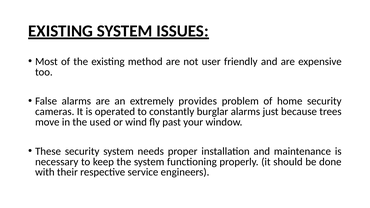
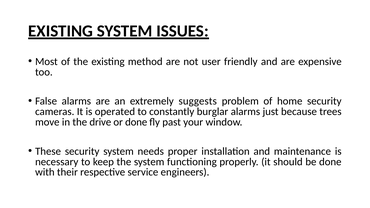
provides: provides -> suggests
used: used -> drive
or wind: wind -> done
